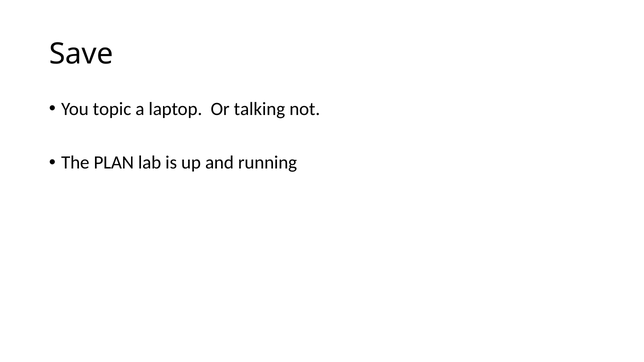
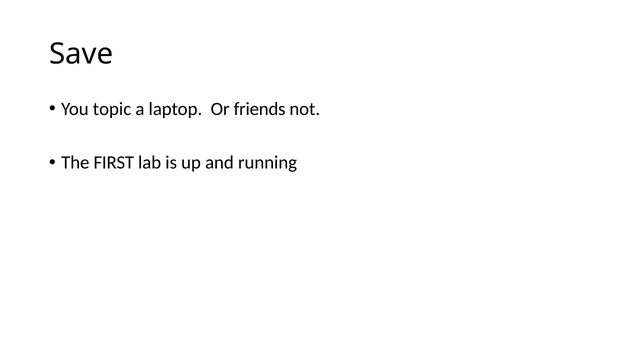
talking: talking -> friends
PLAN: PLAN -> FIRST
